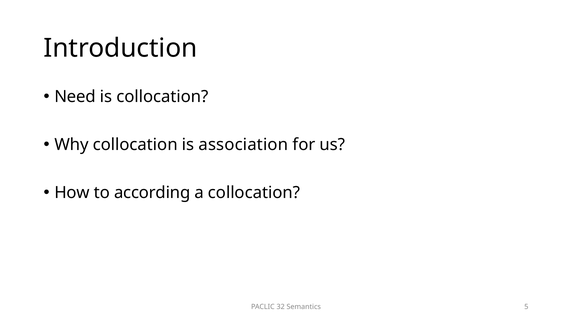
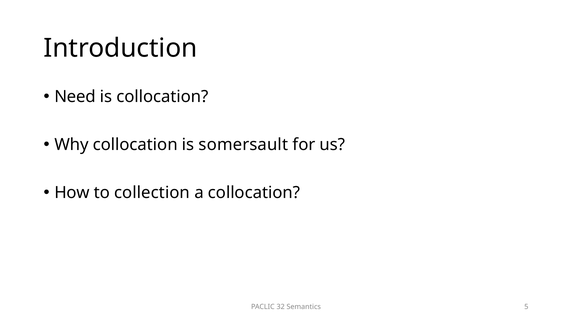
association: association -> somersault
according: according -> collection
